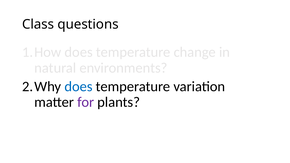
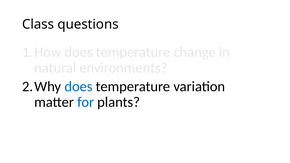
for colour: purple -> blue
